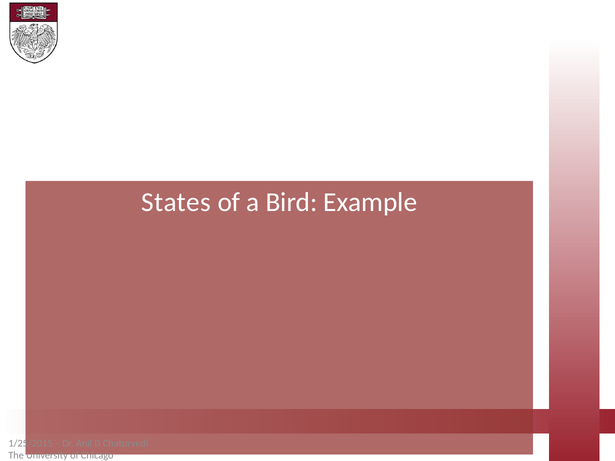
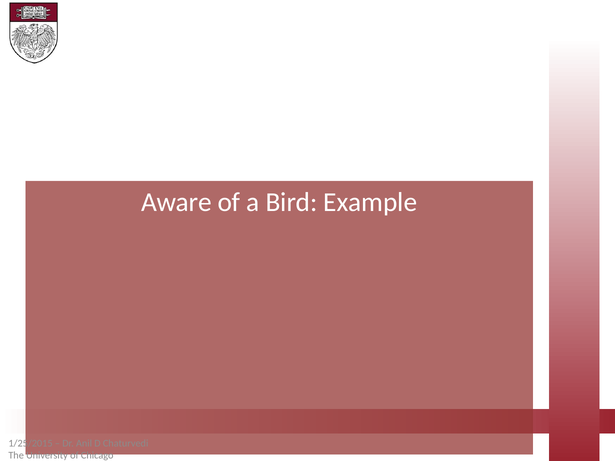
States: States -> Aware
